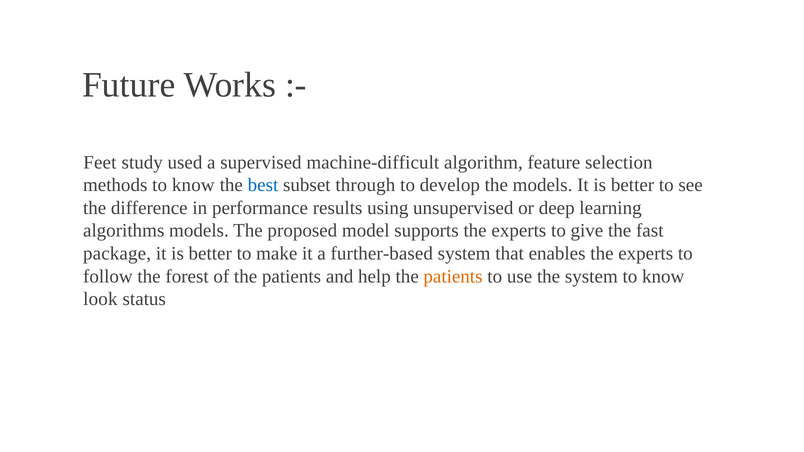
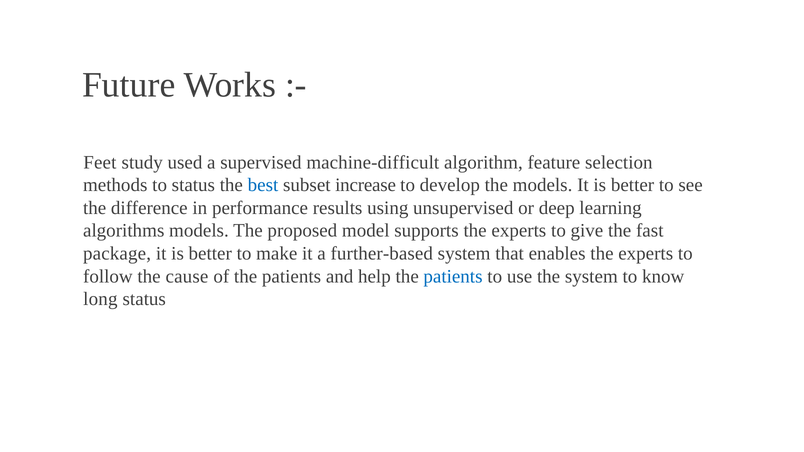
methods to know: know -> status
through: through -> increase
forest: forest -> cause
patients at (453, 276) colour: orange -> blue
look: look -> long
